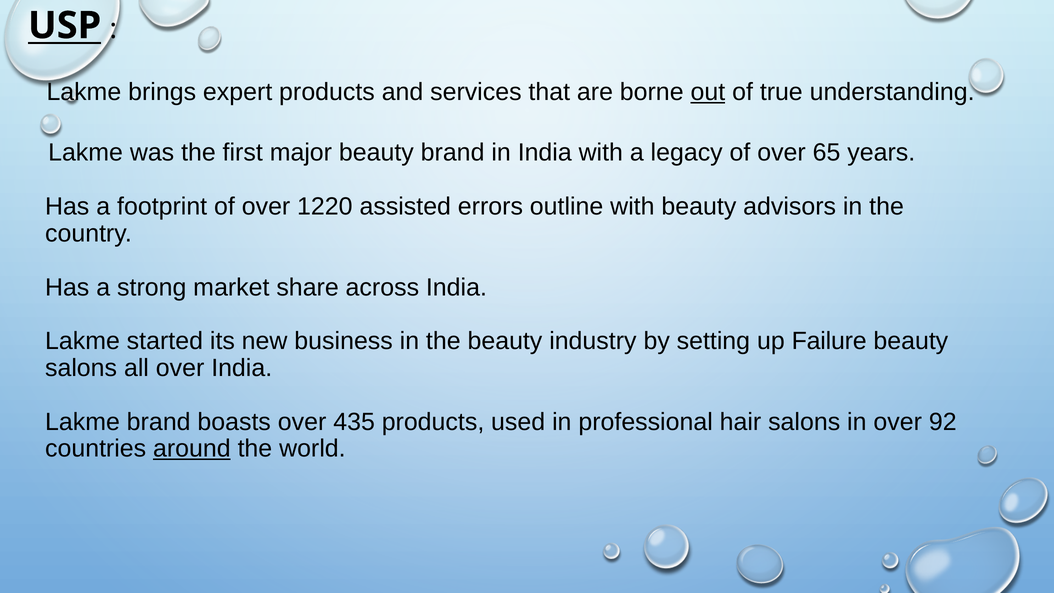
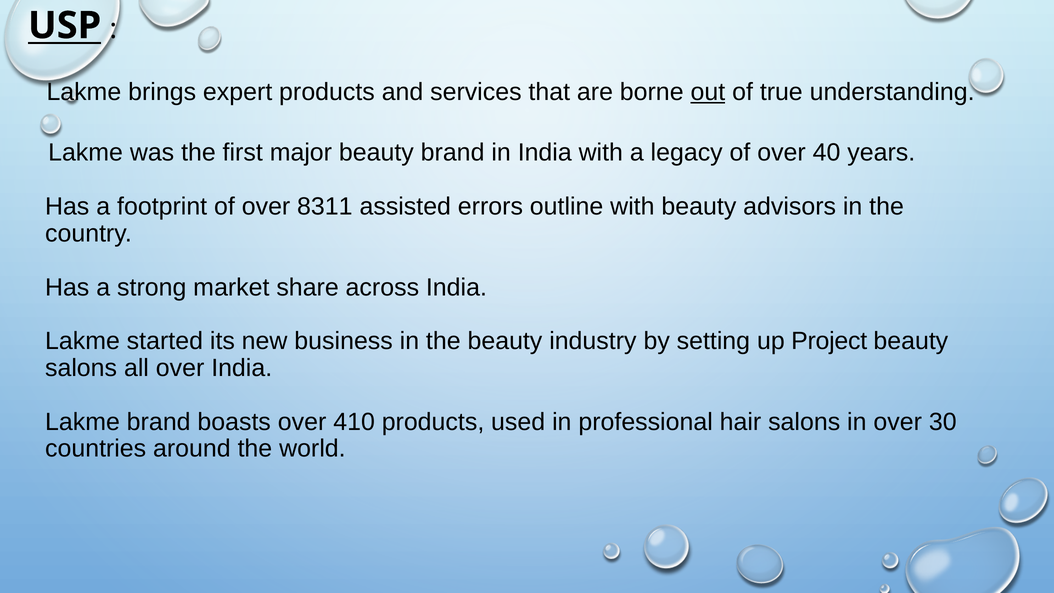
65: 65 -> 40
1220: 1220 -> 8311
Failure: Failure -> Project
435: 435 -> 410
92: 92 -> 30
around underline: present -> none
